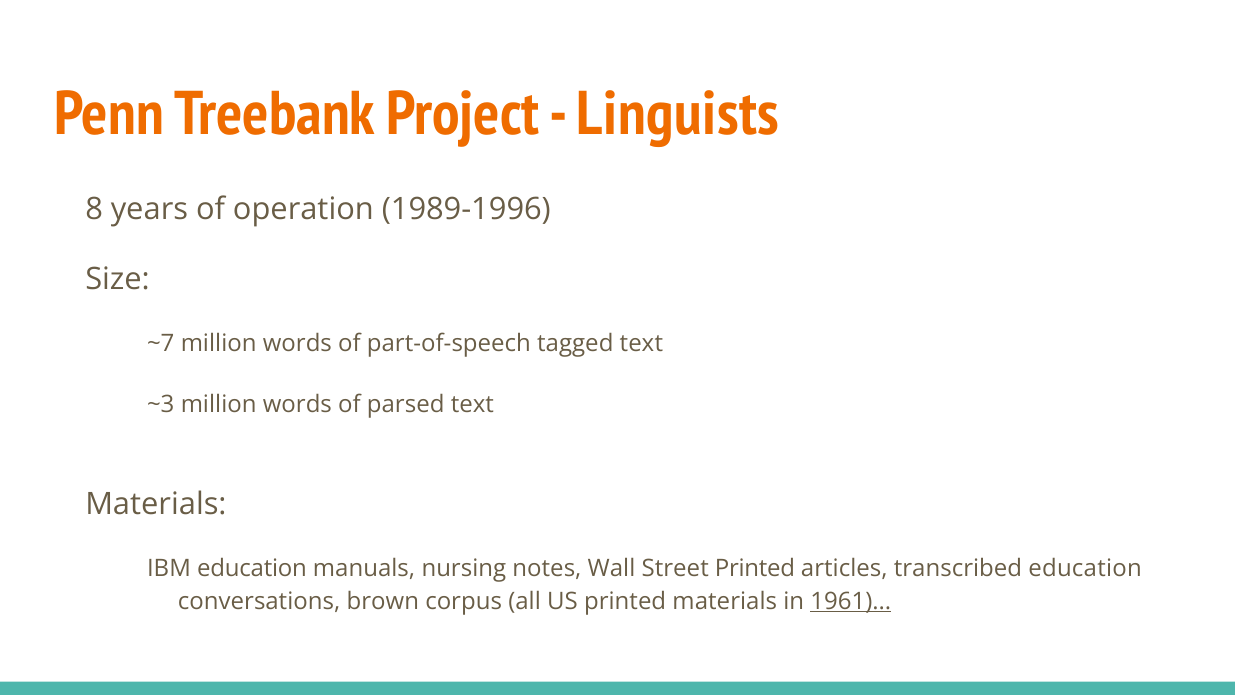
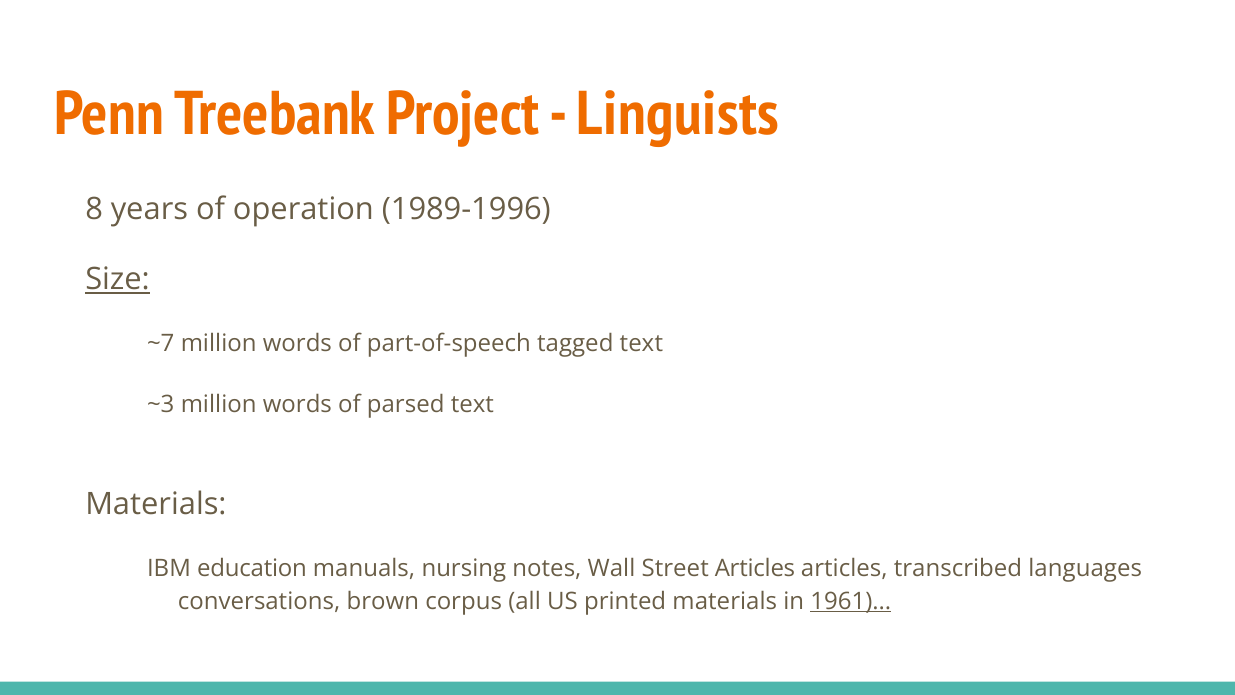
Size underline: none -> present
Street Printed: Printed -> Articles
transcribed education: education -> languages
